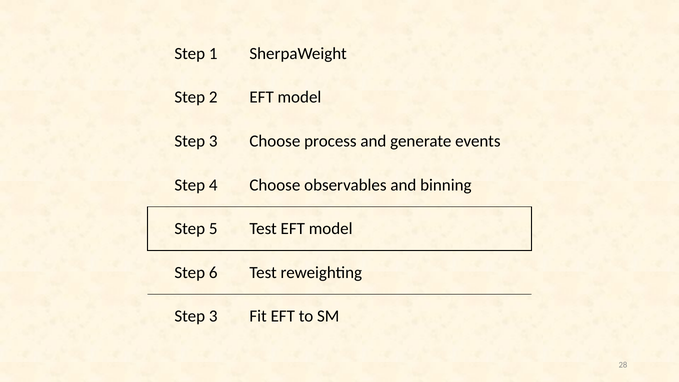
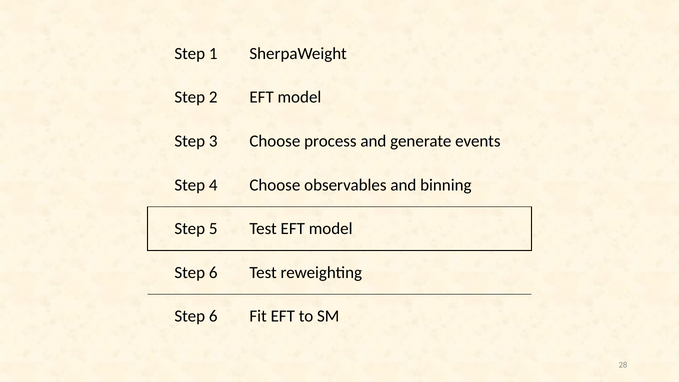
3 at (213, 316): 3 -> 6
